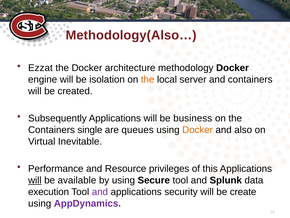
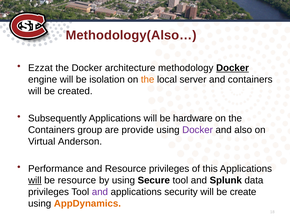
Docker at (233, 68) underline: none -> present
business: business -> hardware
single: single -> group
queues: queues -> provide
Docker at (198, 130) colour: orange -> purple
Inevitable: Inevitable -> Anderson
be available: available -> resource
execution at (49, 191): execution -> privileges
AppDynamics colour: purple -> orange
